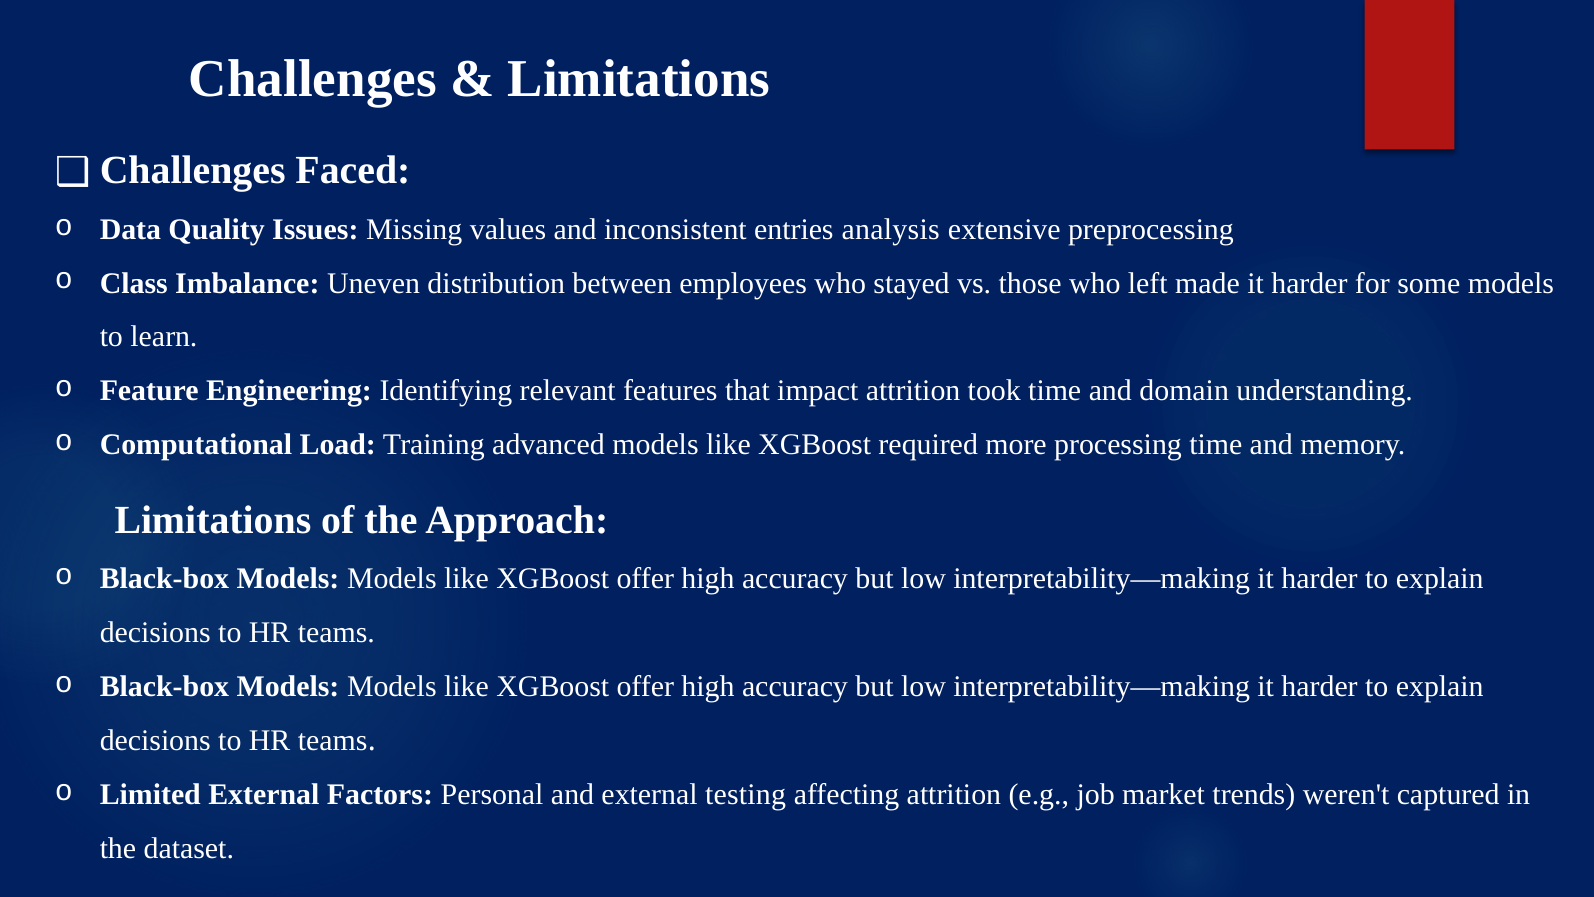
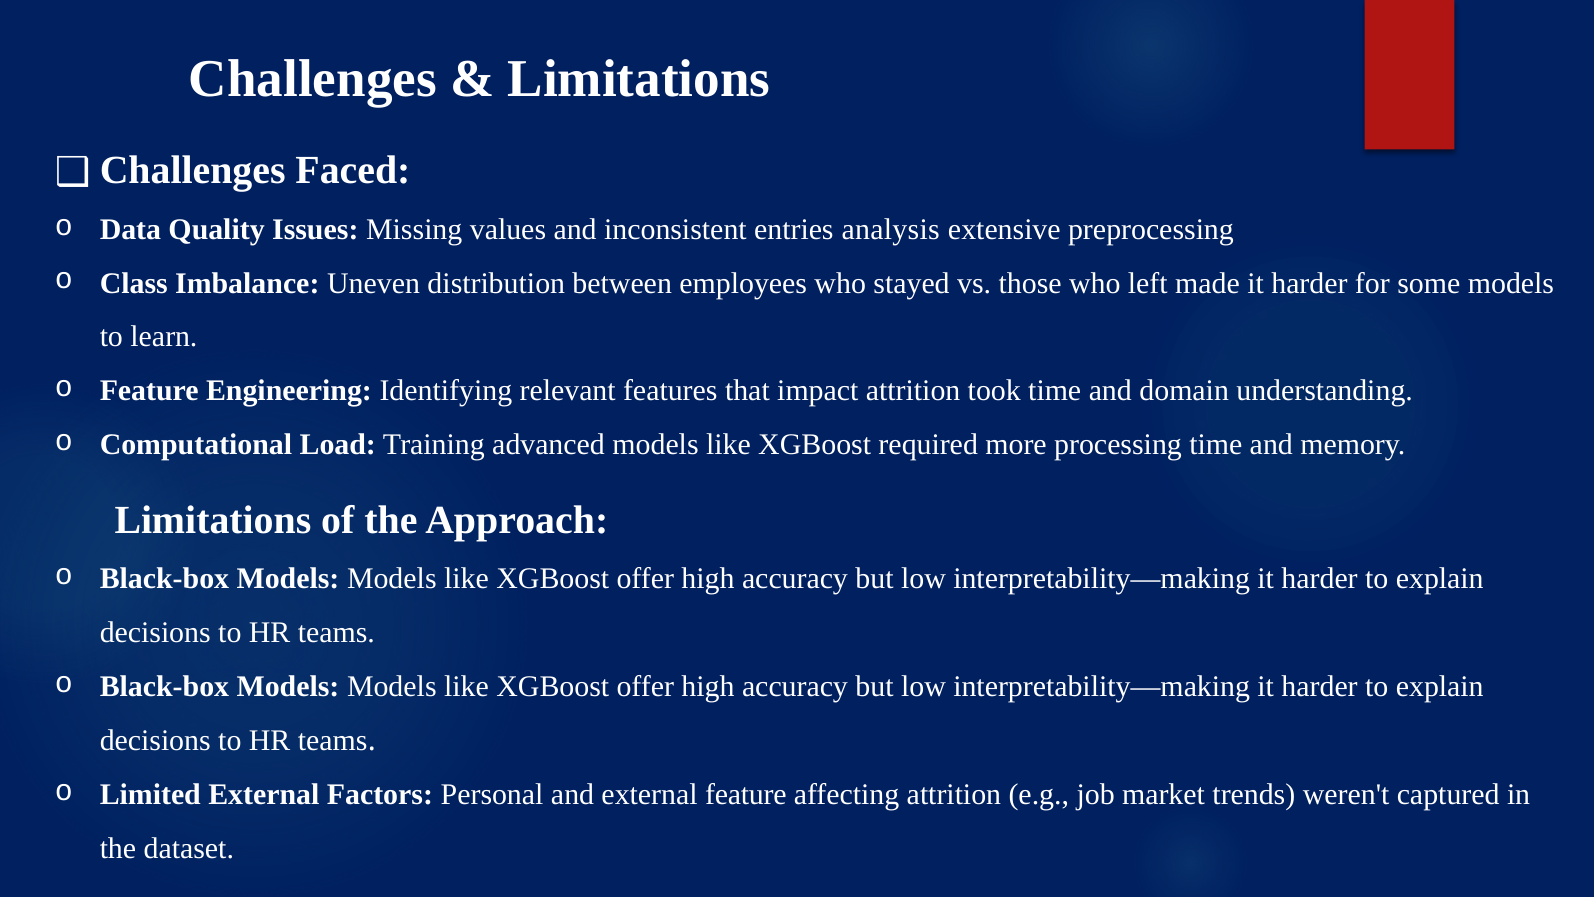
external testing: testing -> feature
